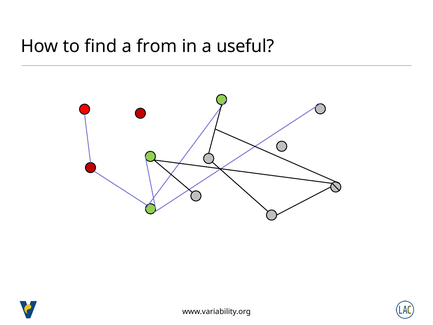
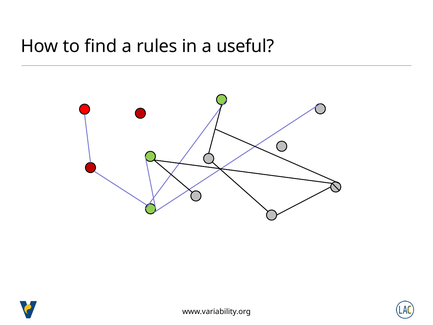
from: from -> rules
